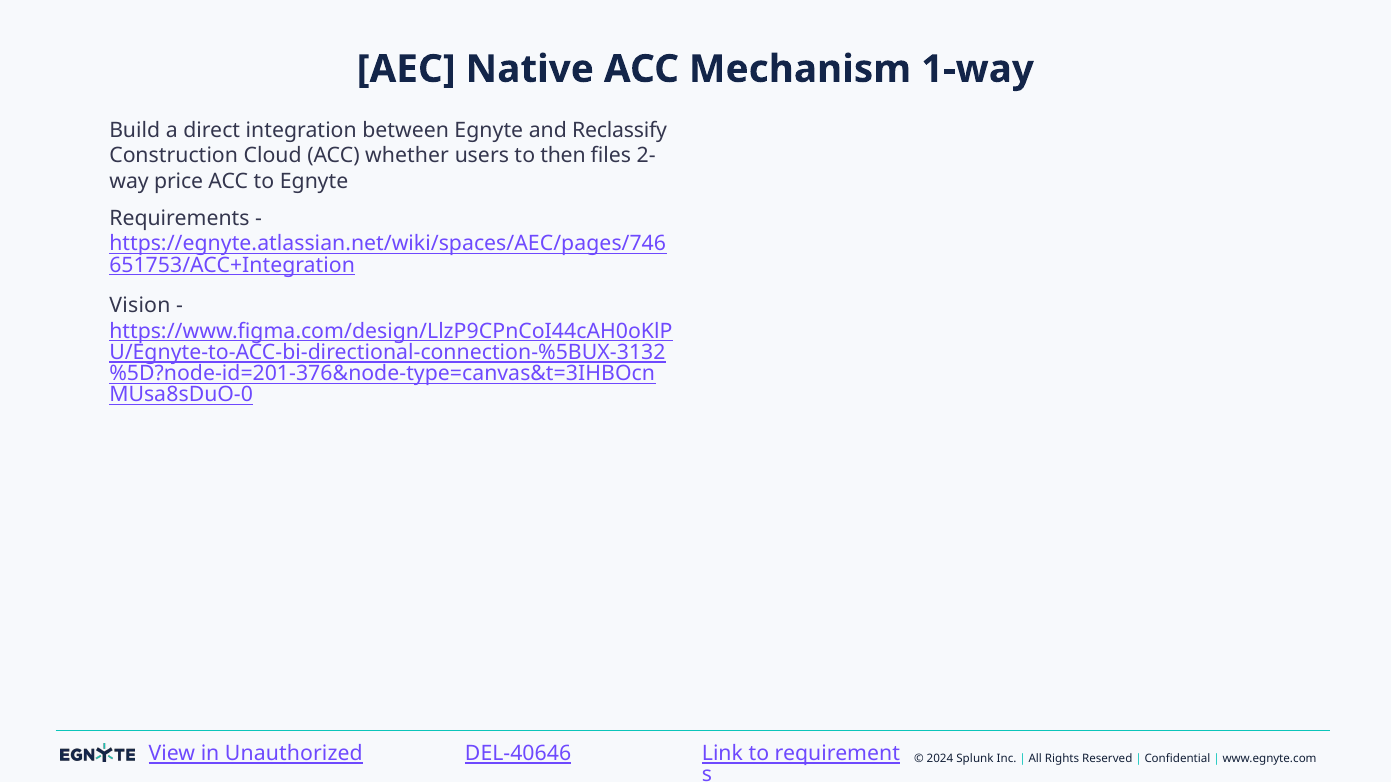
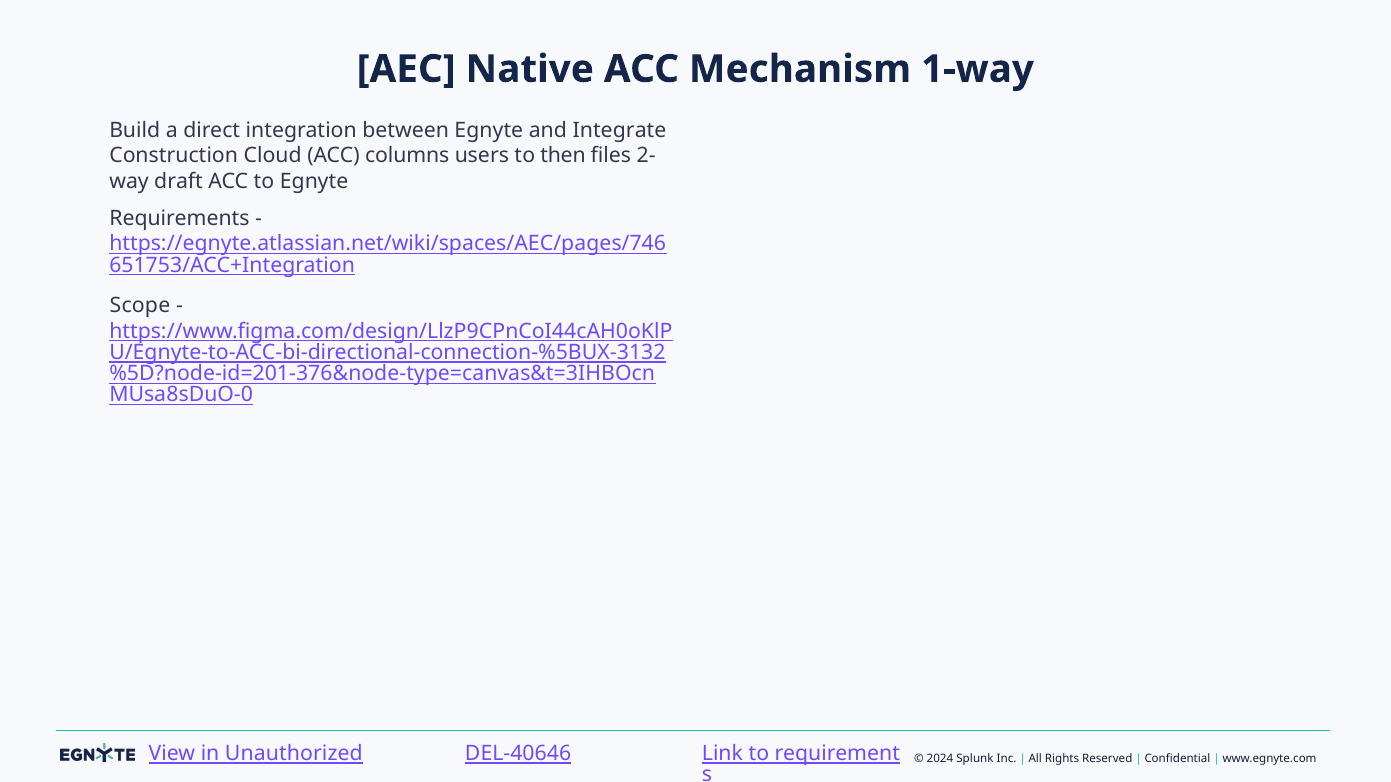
Reclassify: Reclassify -> Integrate
whether: whether -> columns
price: price -> draft
Vision: Vision -> Scope
